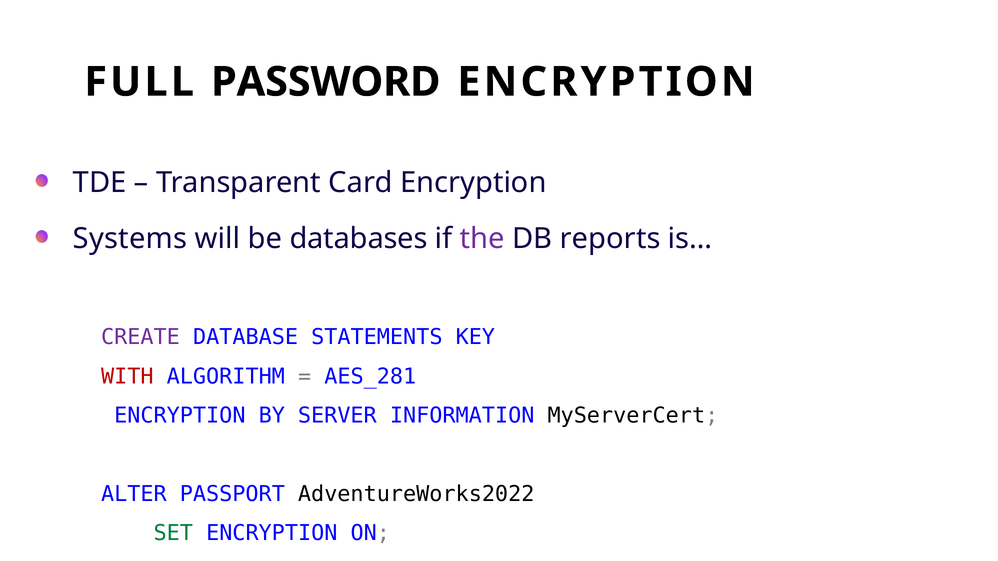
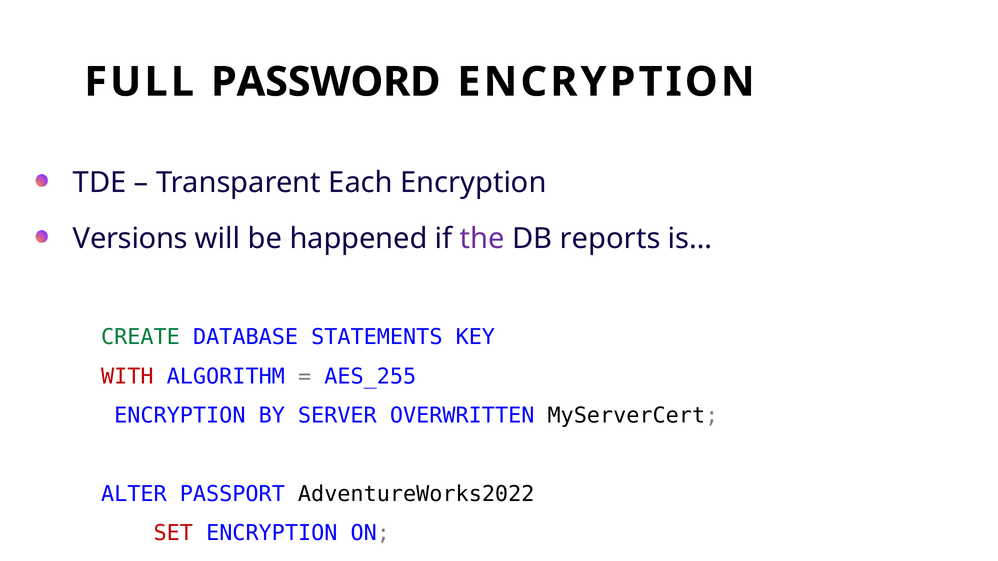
Card: Card -> Each
Systems: Systems -> Versions
databases: databases -> happened
CREATE colour: purple -> green
AES_281: AES_281 -> AES_255
INFORMATION: INFORMATION -> OVERWRITTEN
SET colour: green -> red
